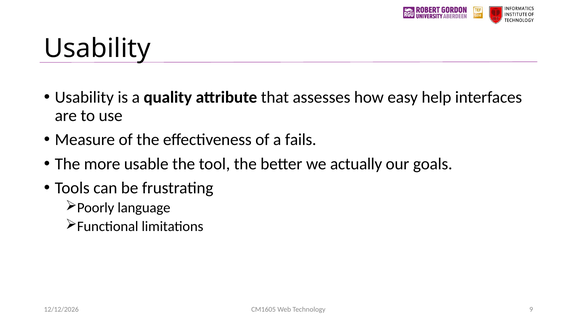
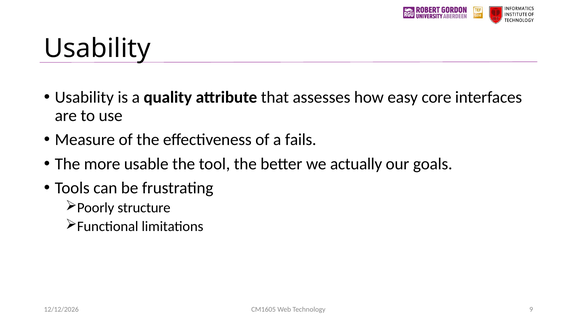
help: help -> core
language: language -> structure
